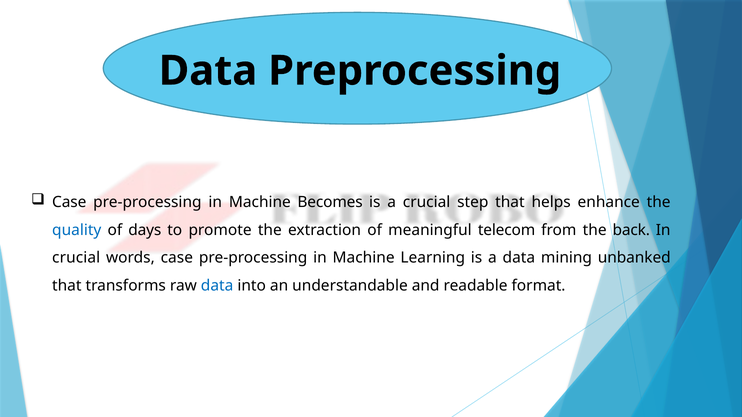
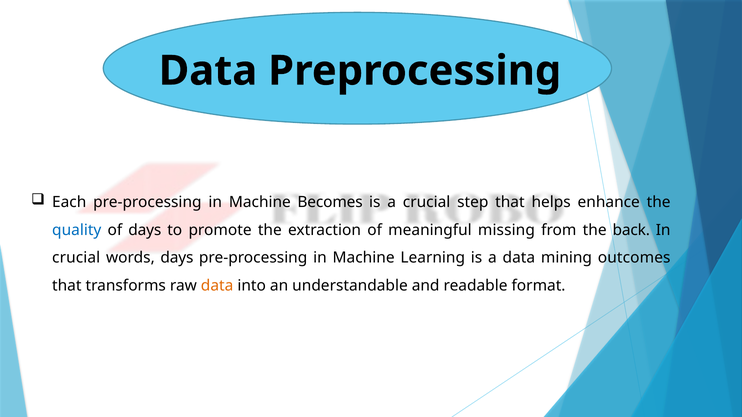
Case at (69, 202): Case -> Each
telecom: telecom -> missing
words case: case -> days
unbanked: unbanked -> outcomes
data at (217, 286) colour: blue -> orange
